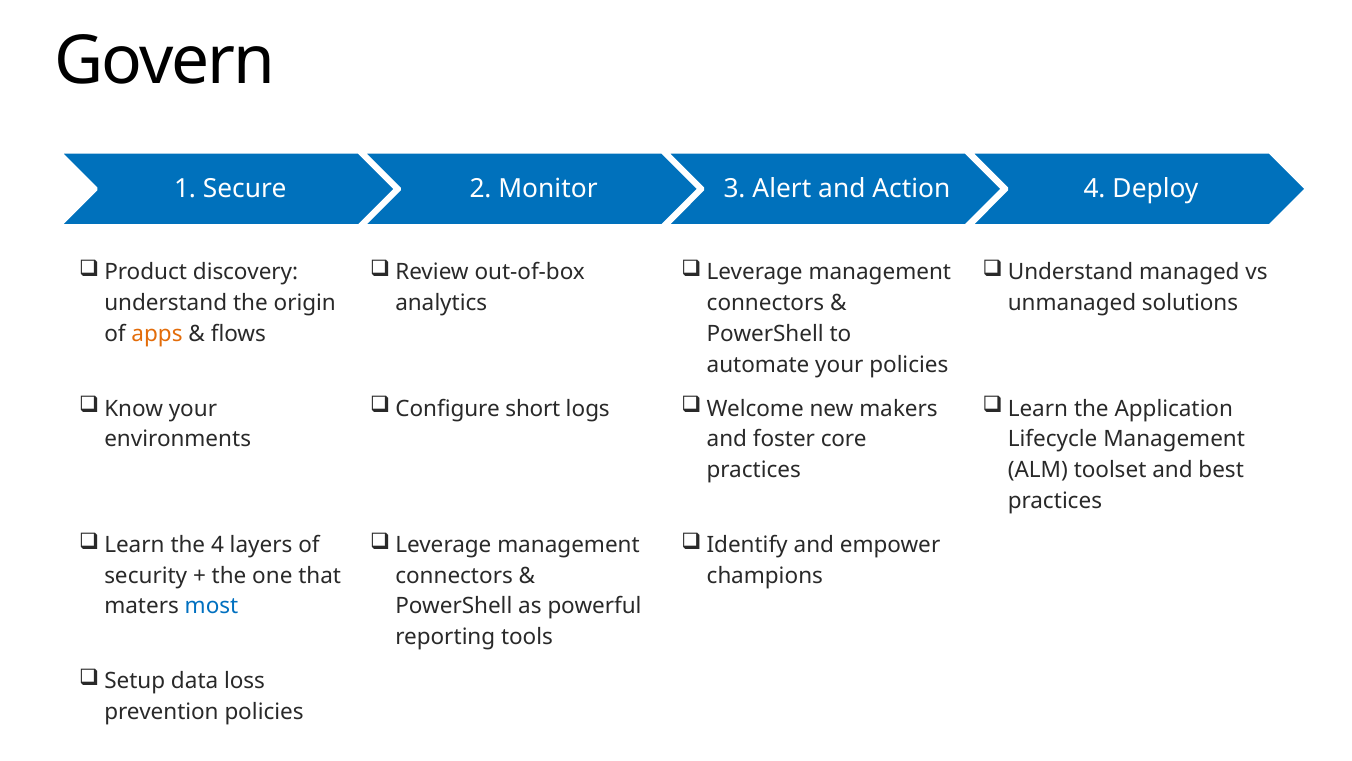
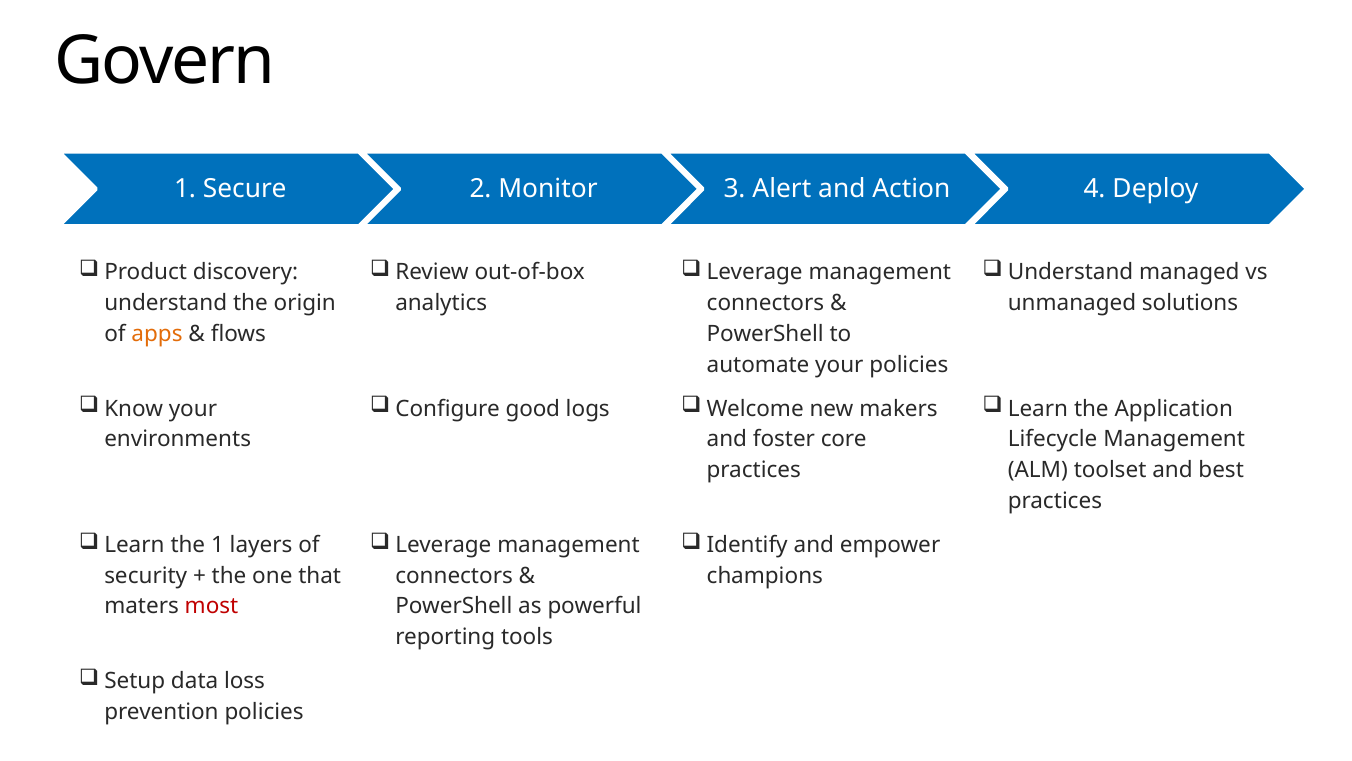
short: short -> good
the 4: 4 -> 1
most colour: blue -> red
